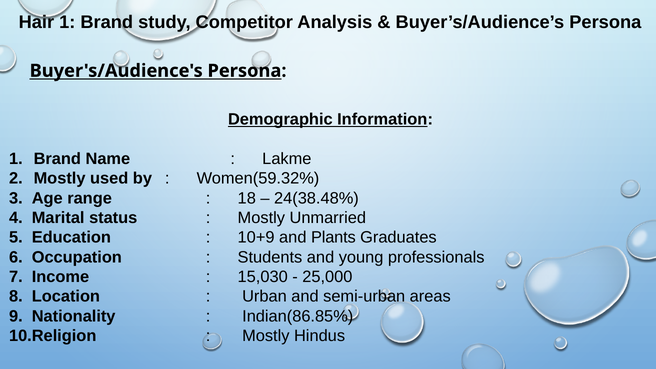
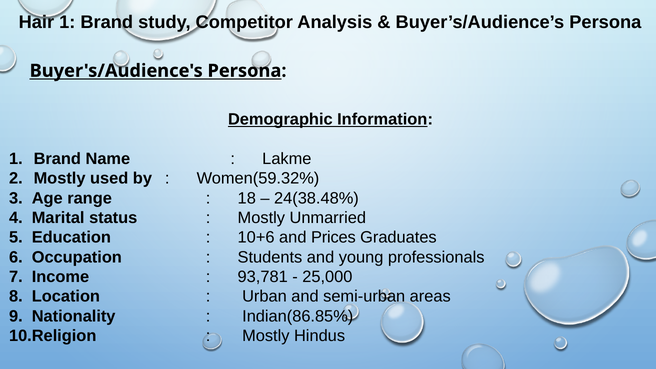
10+9: 10+9 -> 10+6
Plants: Plants -> Prices
15,030: 15,030 -> 93,781
